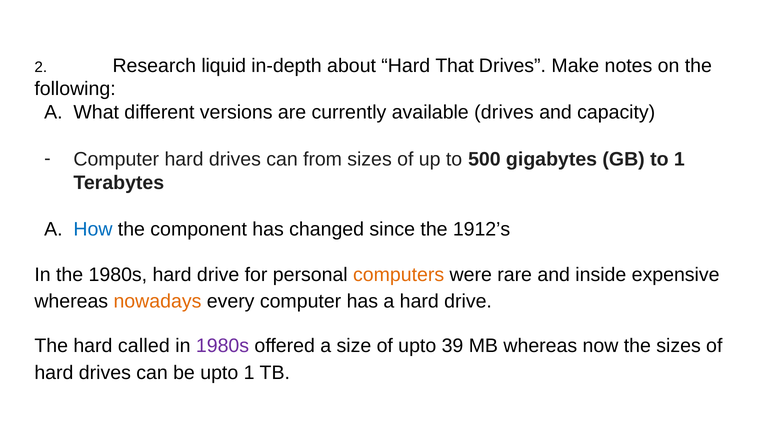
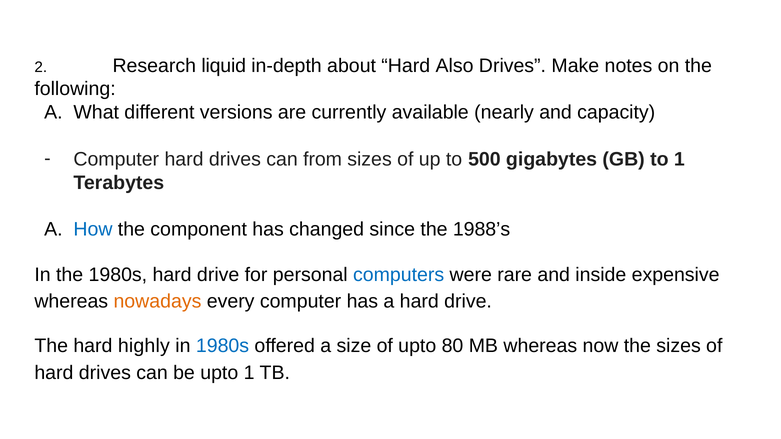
That: That -> Also
available drives: drives -> nearly
1912’s: 1912’s -> 1988’s
computers colour: orange -> blue
called: called -> highly
1980s at (223, 346) colour: purple -> blue
39: 39 -> 80
